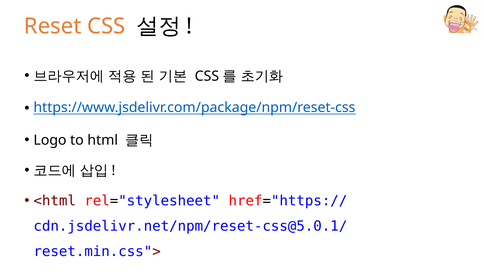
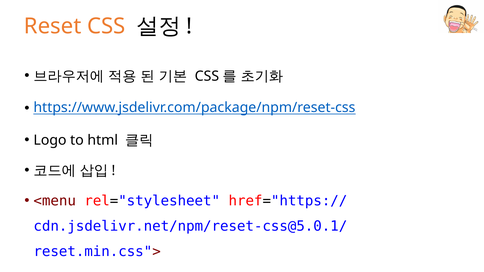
<html: <html -> <menu
